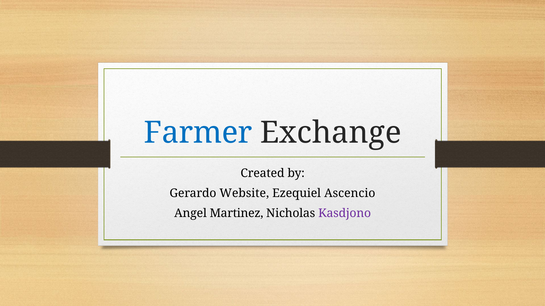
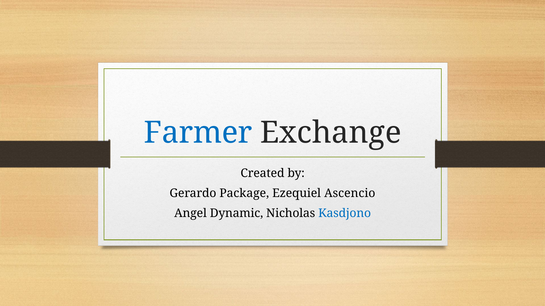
Website: Website -> Package
Martinez: Martinez -> Dynamic
Kasdjono colour: purple -> blue
